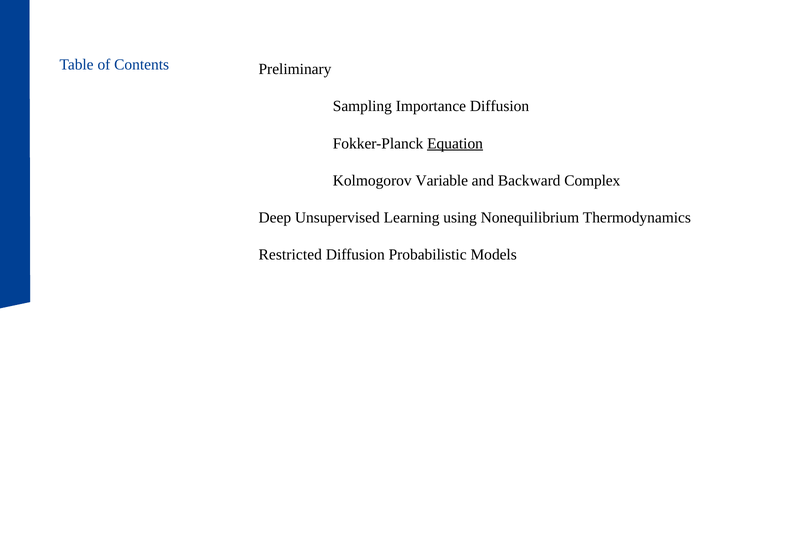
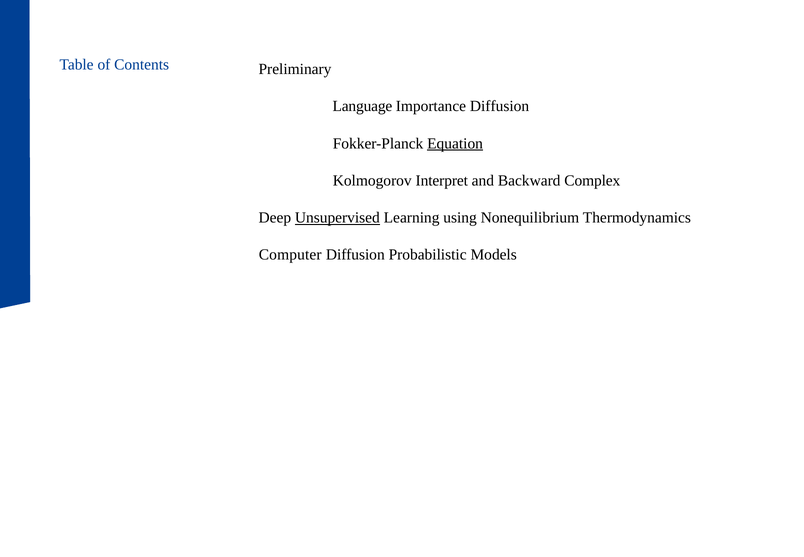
Sampling: Sampling -> Language
Variable: Variable -> Interpret
Unsupervised underline: none -> present
Restricted: Restricted -> Computer
